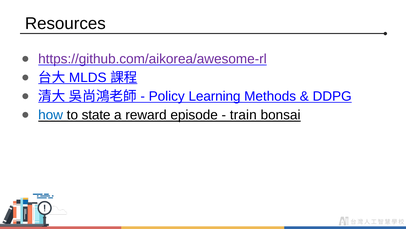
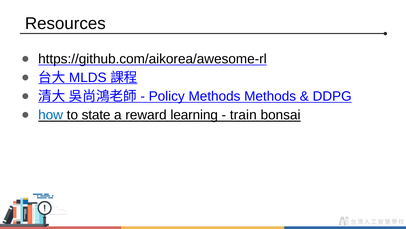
https://github.com/aikorea/awesome-rl colour: purple -> black
Policy Learning: Learning -> Methods
episode: episode -> learning
